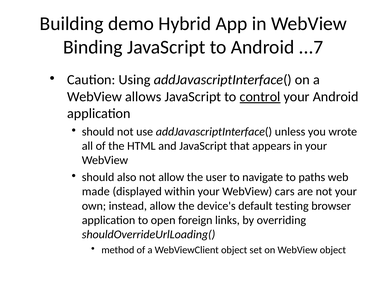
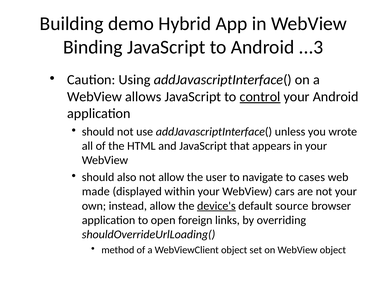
...7: ...7 -> ...3
paths: paths -> cases
device's underline: none -> present
testing: testing -> source
